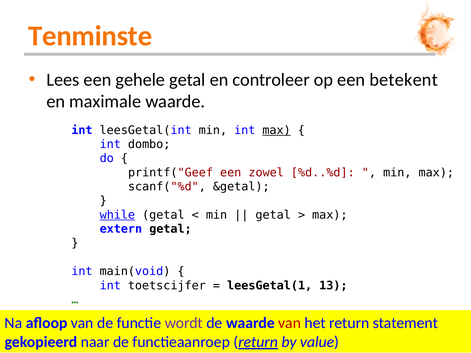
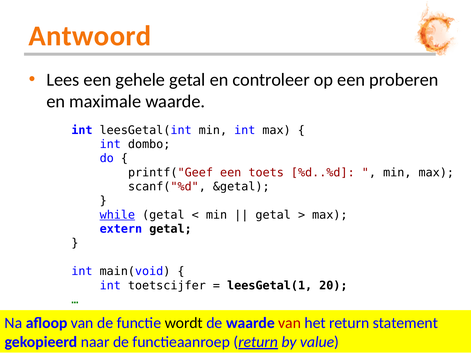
Tenminste: Tenminste -> Antwoord
betekent: betekent -> proberen
max at (277, 130) underline: present -> none
zowel: zowel -> toets
13: 13 -> 20
wordt colour: purple -> black
